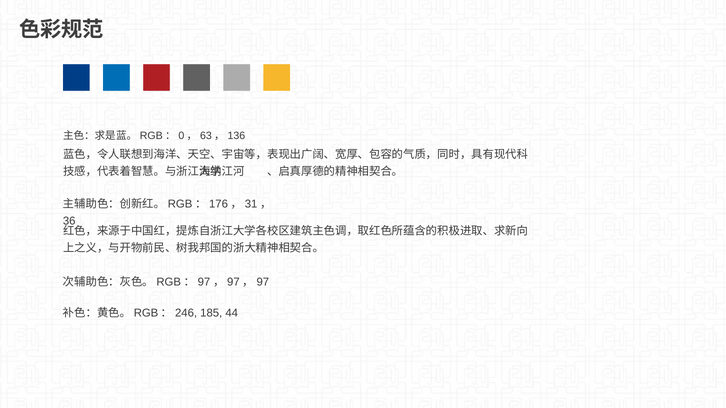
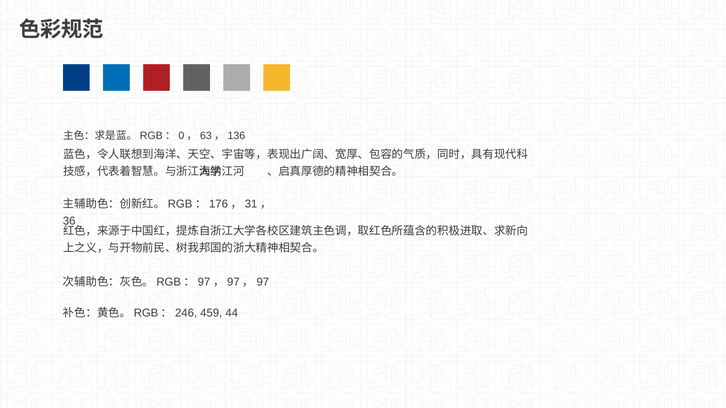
185: 185 -> 459
